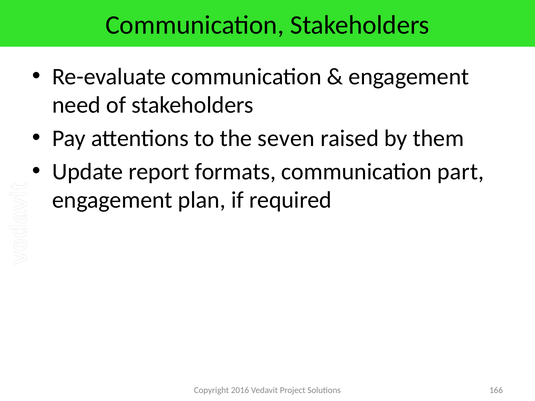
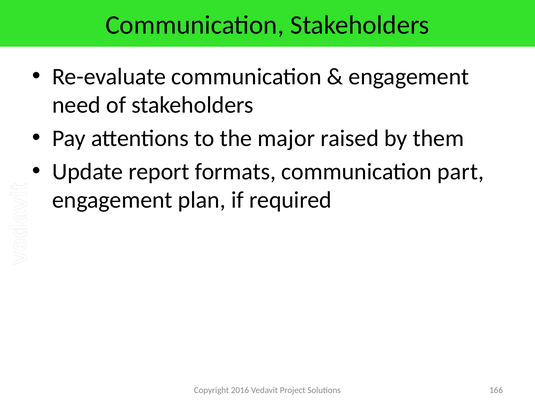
seven: seven -> major
